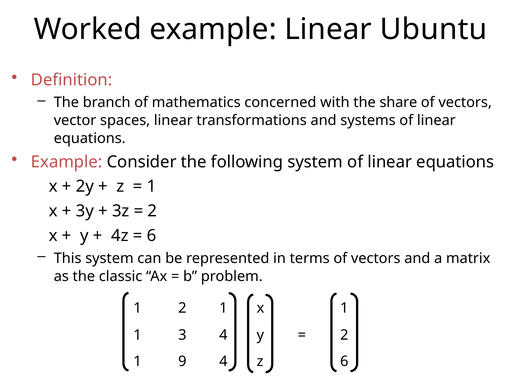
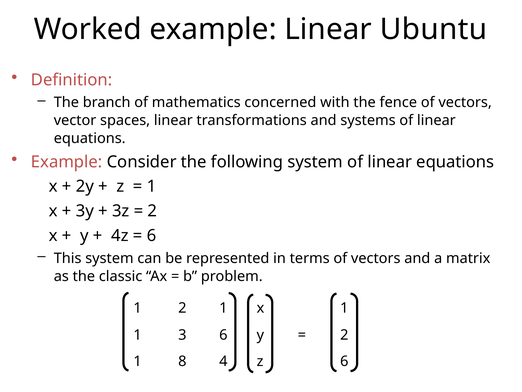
share: share -> fence
3 4: 4 -> 6
9: 9 -> 8
